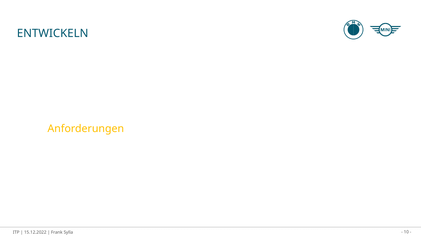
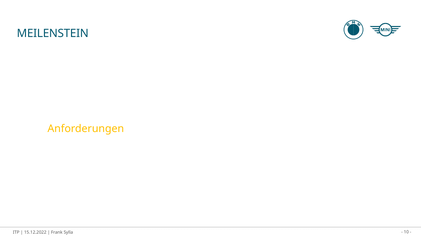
ENTWICKELN: ENTWICKELN -> MEILENSTEIN
